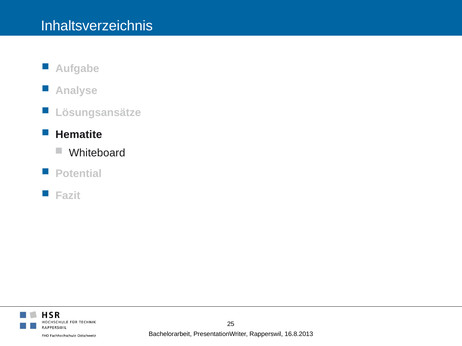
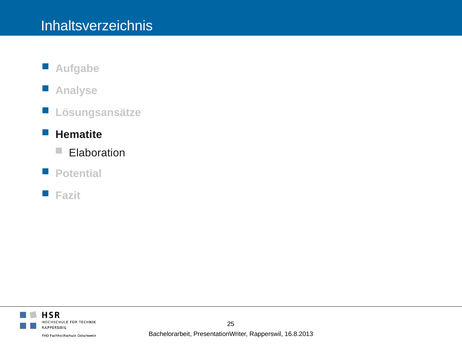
Whiteboard: Whiteboard -> Elaboration
